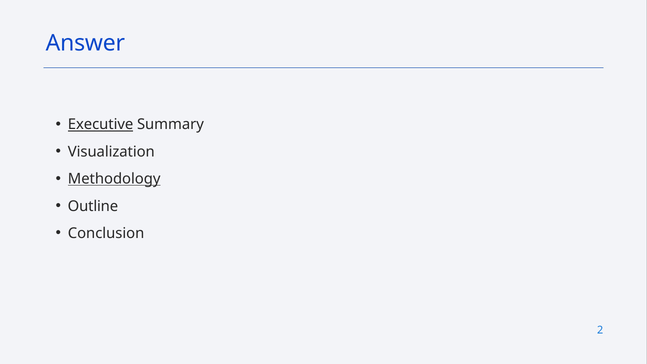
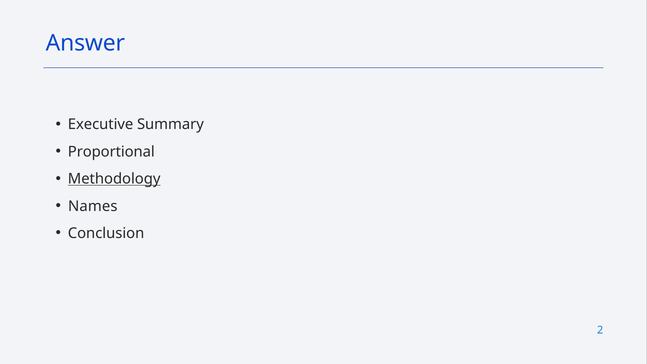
Executive underline: present -> none
Visualization: Visualization -> Proportional
Outline: Outline -> Names
